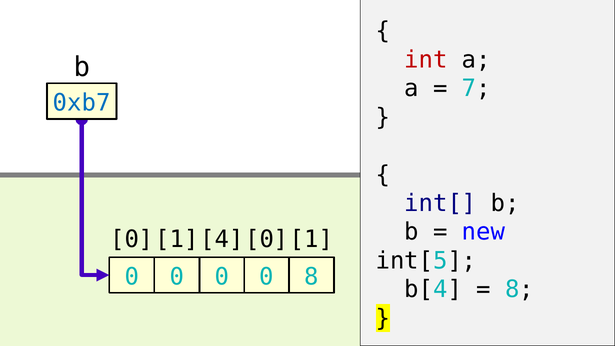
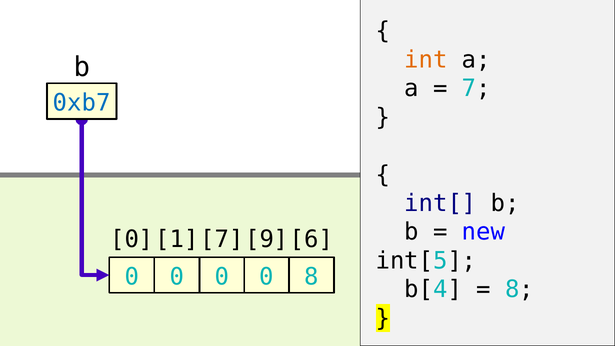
int colour: red -> orange
4 at (222, 239): 4 -> 7
0 at (267, 239): 0 -> 9
1 at (312, 239): 1 -> 6
